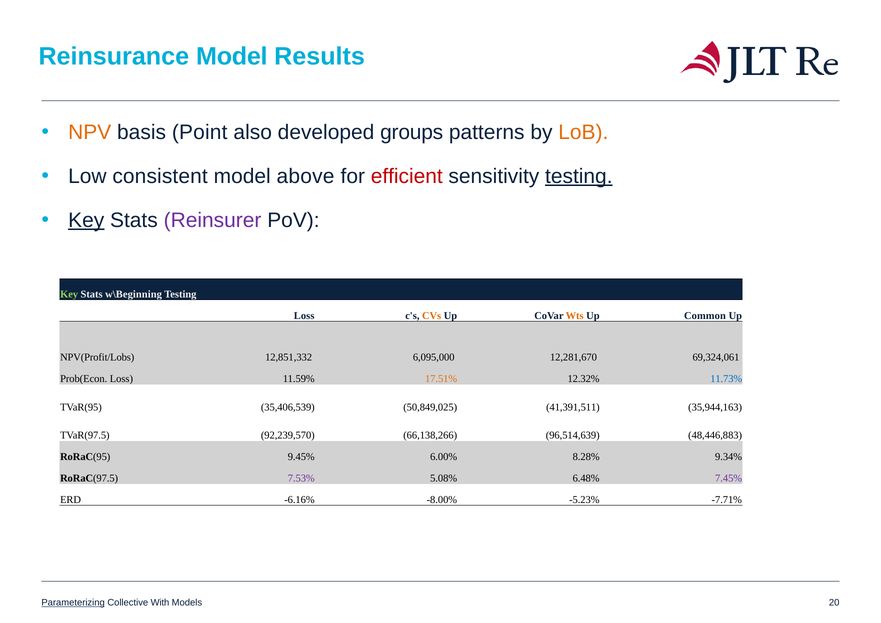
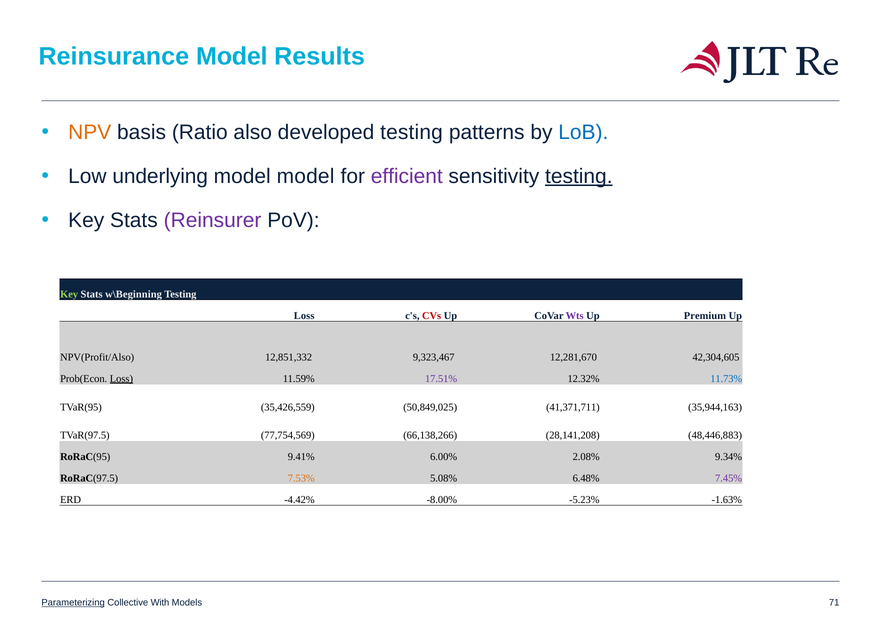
Point: Point -> Ratio
developed groups: groups -> testing
LoB colour: orange -> blue
consistent: consistent -> underlying
model above: above -> model
efficient colour: red -> purple
Key at (86, 220) underline: present -> none
CVs colour: orange -> red
Wts colour: orange -> purple
Common: Common -> Premium
NPV(Profit/Lobs: NPV(Profit/Lobs -> NPV(Profit/Also
6,095,000: 6,095,000 -> 9,323,467
69,324,061: 69,324,061 -> 42,304,605
Loss at (121, 379) underline: none -> present
17.51% colour: orange -> purple
35,406,539: 35,406,539 -> 35,426,559
41,391,511: 41,391,511 -> 41,371,711
92,239,570: 92,239,570 -> 77,754,569
96,514,639: 96,514,639 -> 28,141,208
9.45%: 9.45% -> 9.41%
8.28%: 8.28% -> 2.08%
7.53% colour: purple -> orange
-6.16%: -6.16% -> -4.42%
-7.71%: -7.71% -> -1.63%
20: 20 -> 71
